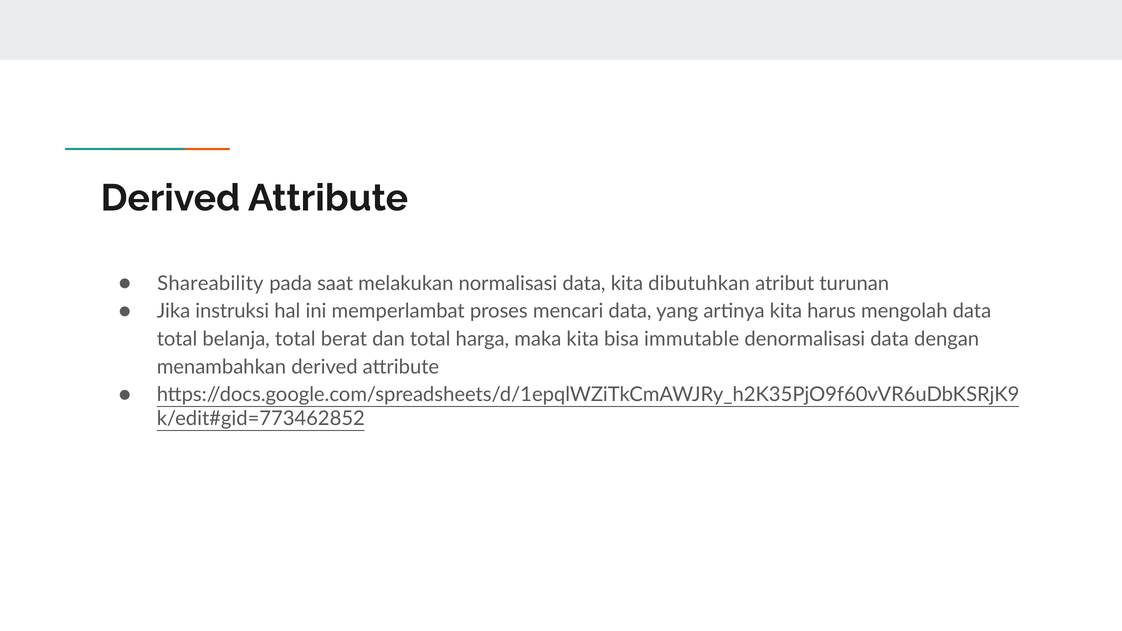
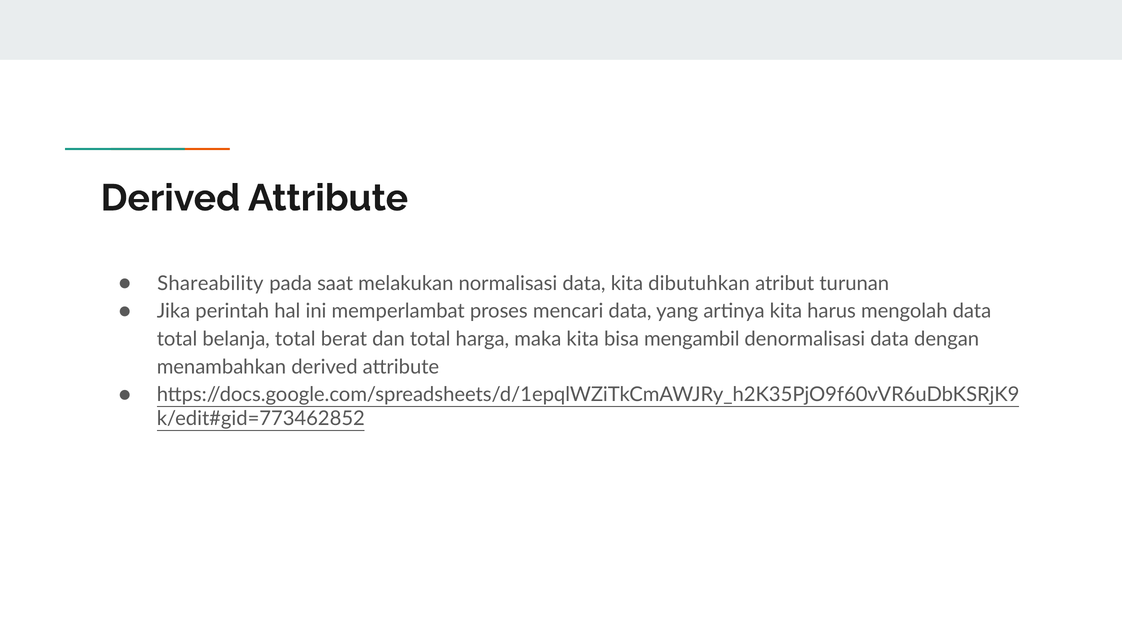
instruksi: instruksi -> perintah
immutable: immutable -> mengambil
